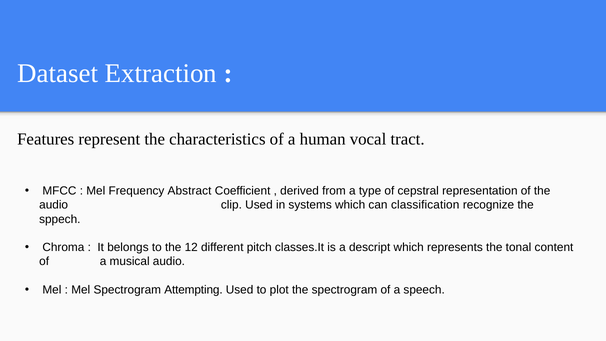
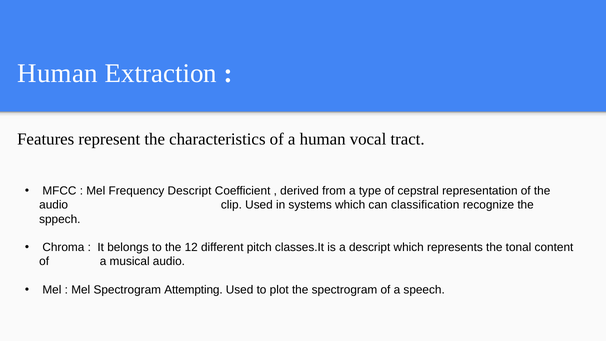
Dataset at (58, 74): Dataset -> Human
Frequency Abstract: Abstract -> Descript
